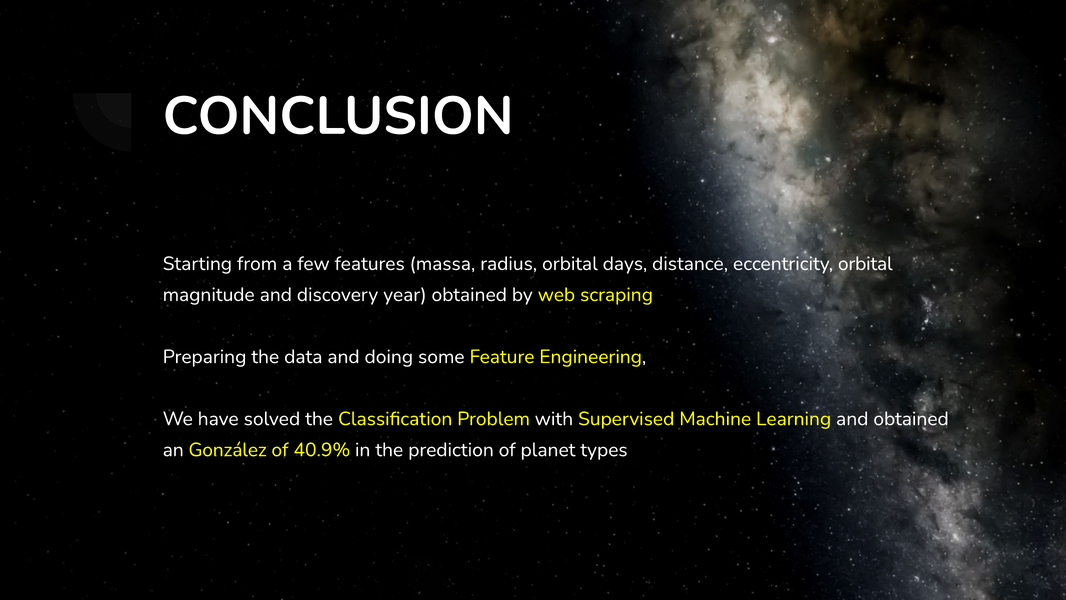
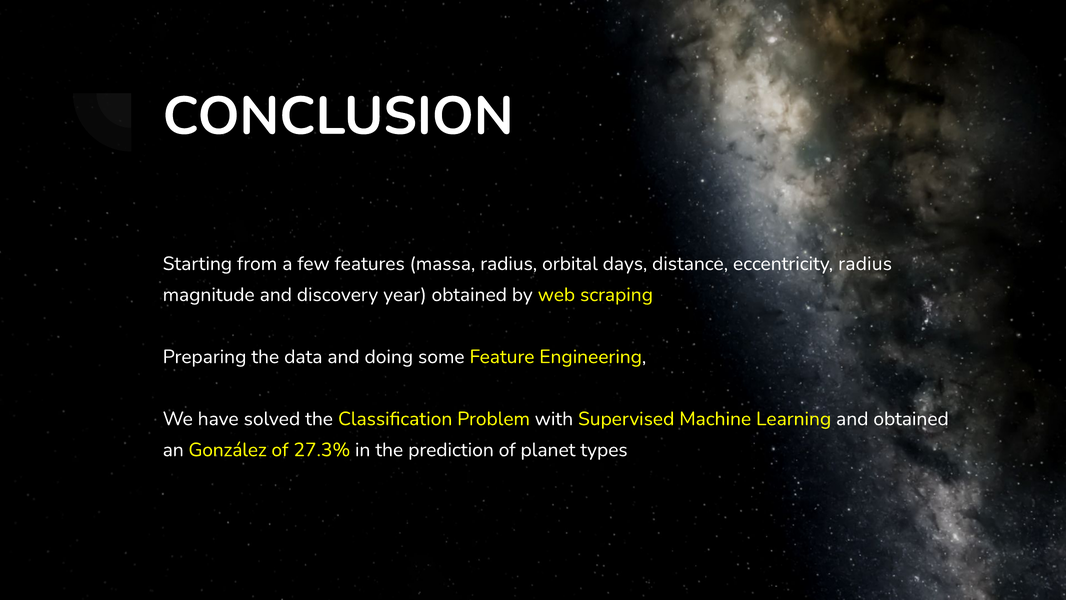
eccentricity orbital: orbital -> radius
40.9%: 40.9% -> 27.3%
